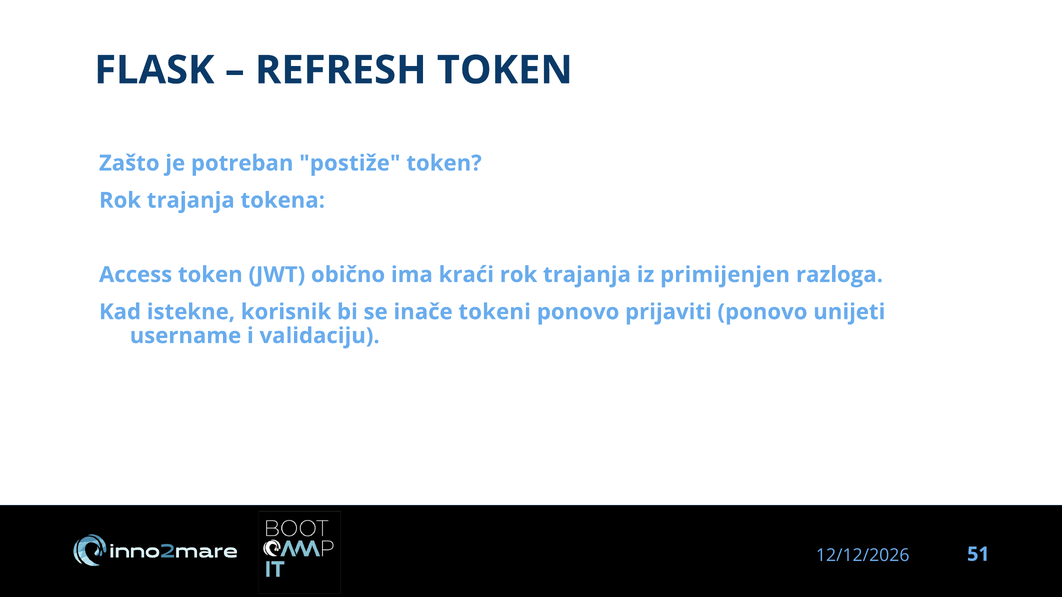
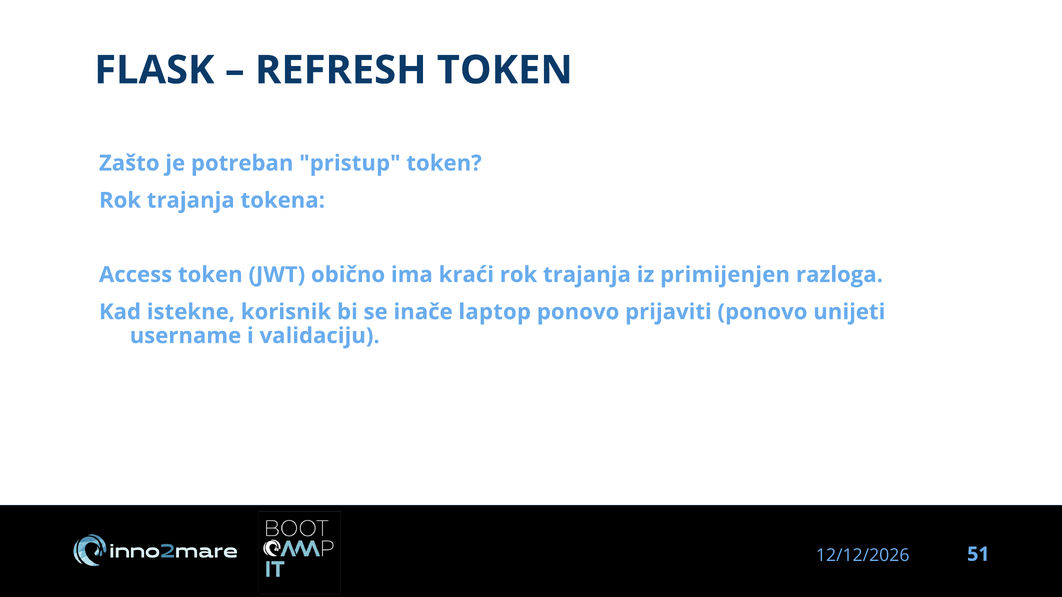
postiže: postiže -> pristup
tokeni: tokeni -> laptop
